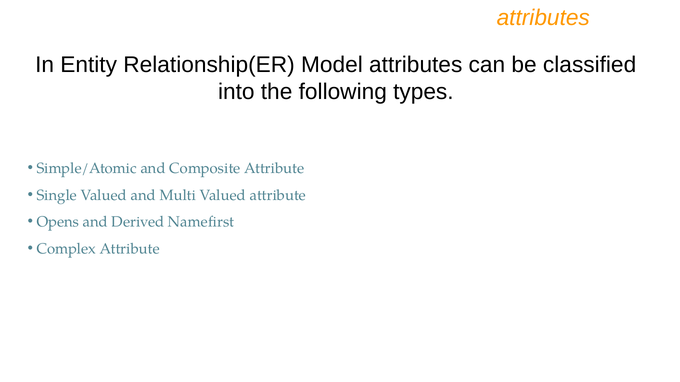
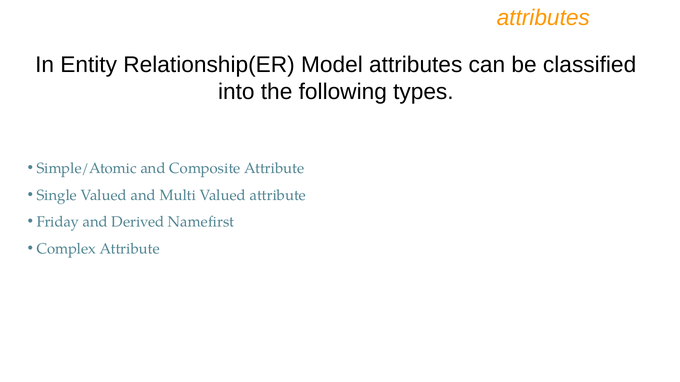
Opens: Opens -> Friday
